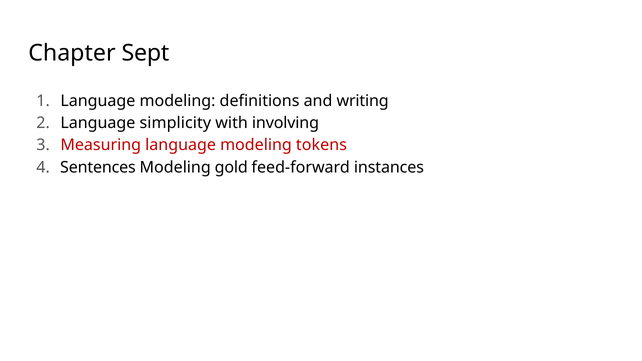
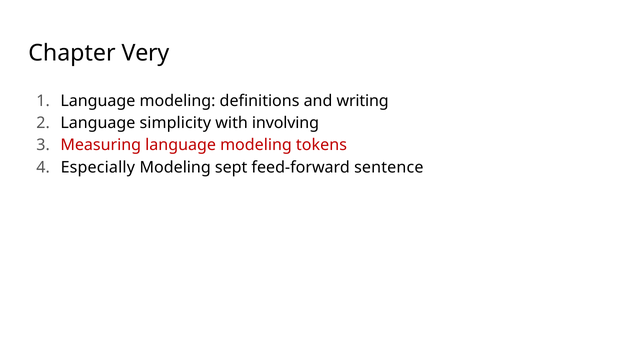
Sept: Sept -> Very
Sentences: Sentences -> Especially
gold: gold -> sept
instances: instances -> sentence
